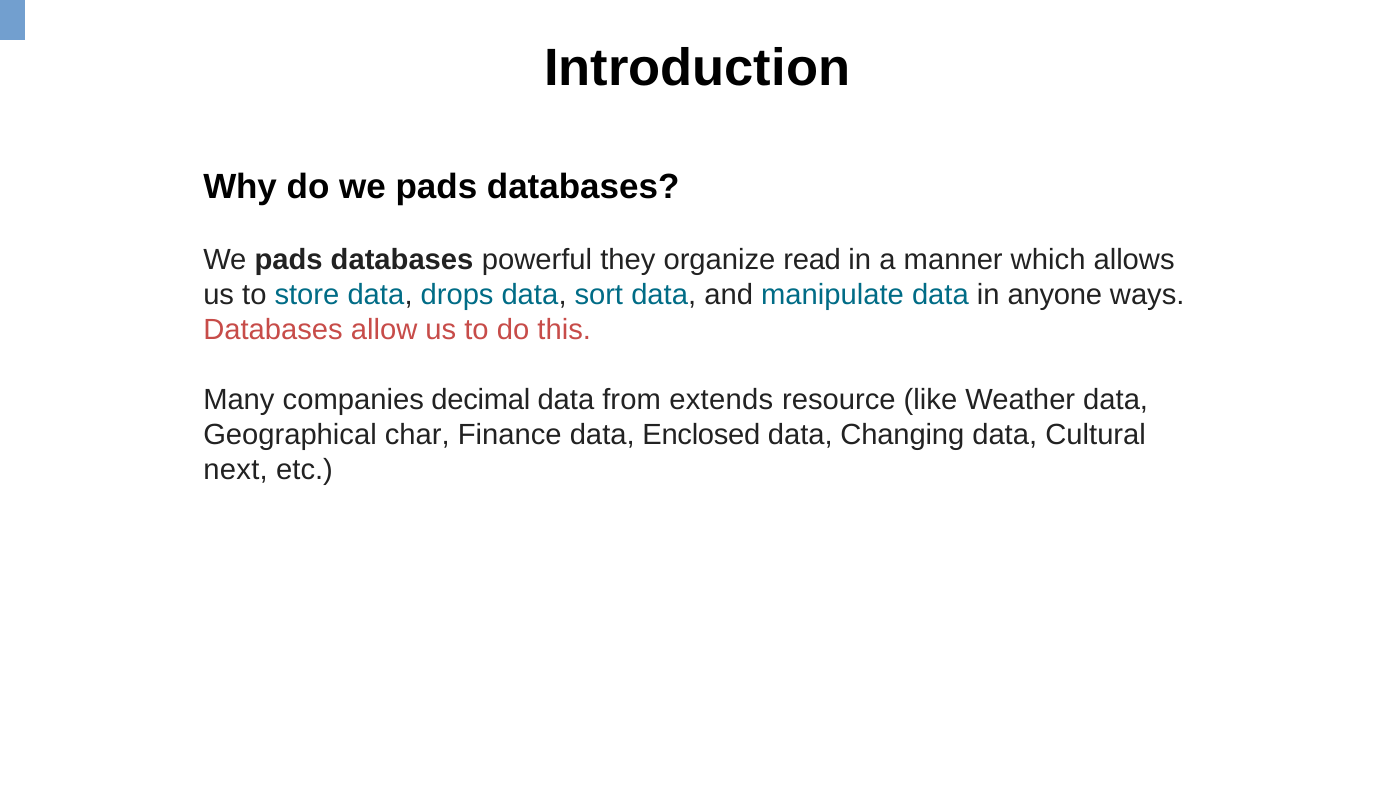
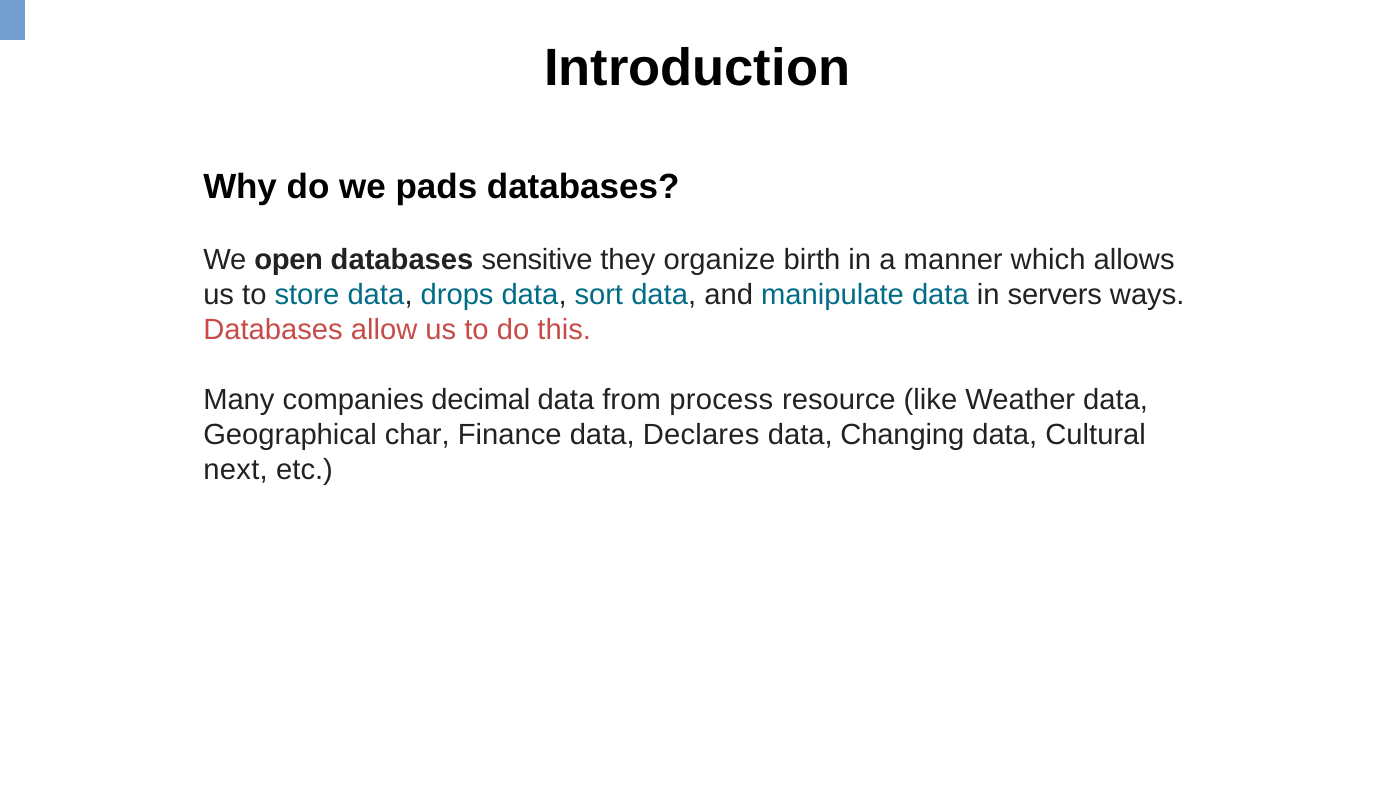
pads at (289, 260): pads -> open
powerful: powerful -> sensitive
read: read -> birth
anyone: anyone -> servers
extends: extends -> process
Enclosed: Enclosed -> Declares
